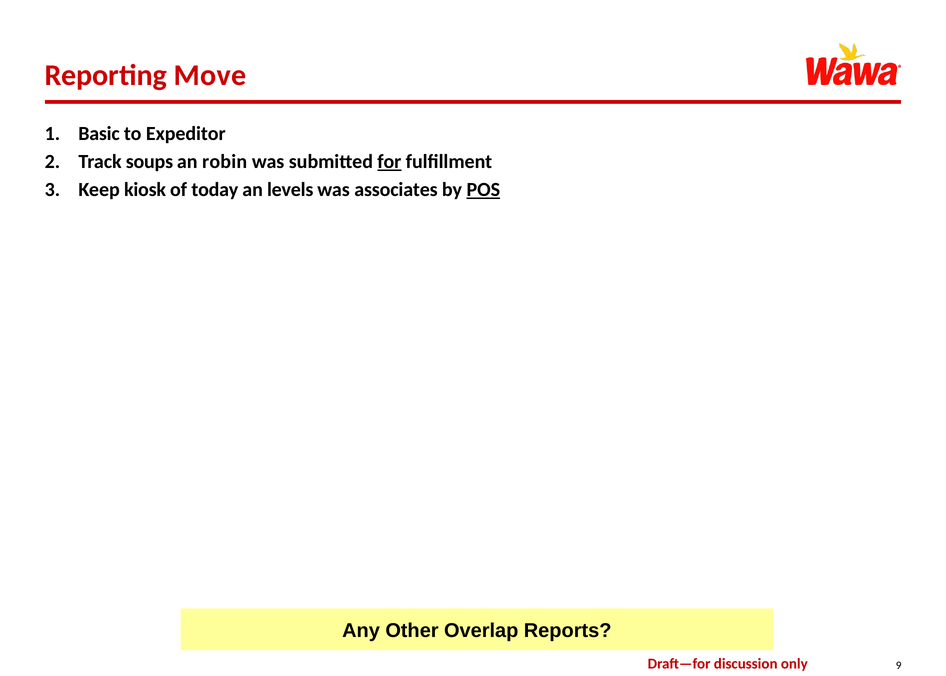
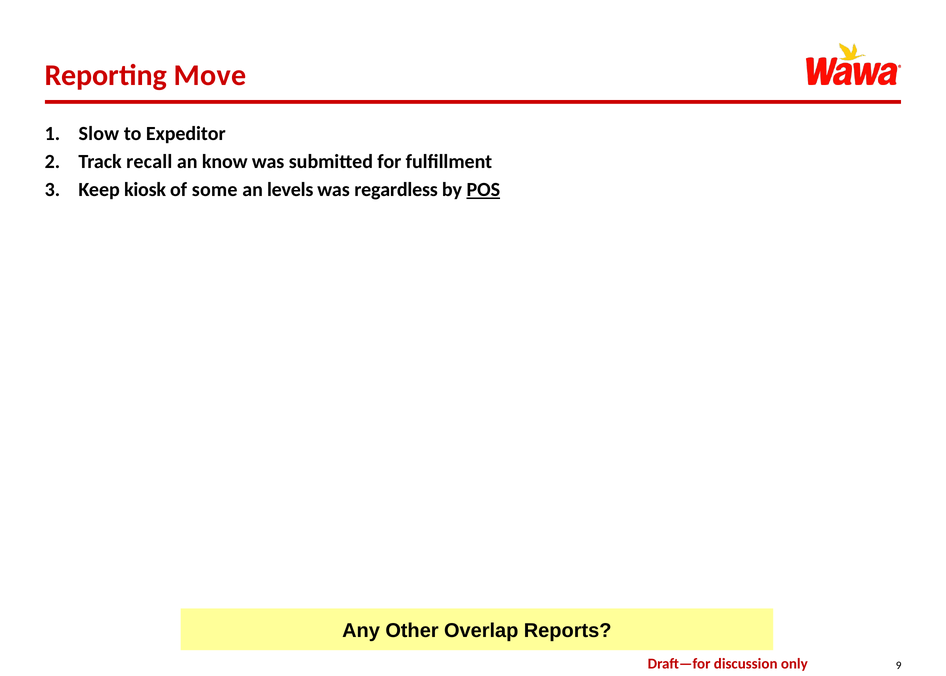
Basic: Basic -> Slow
soups: soups -> recall
robin: robin -> know
for underline: present -> none
today: today -> some
associates: associates -> regardless
